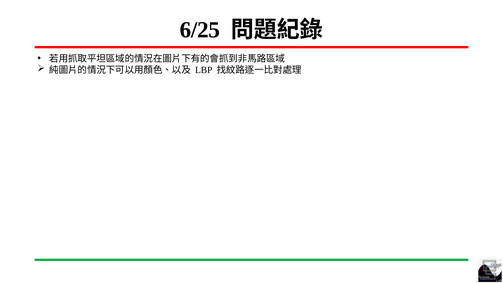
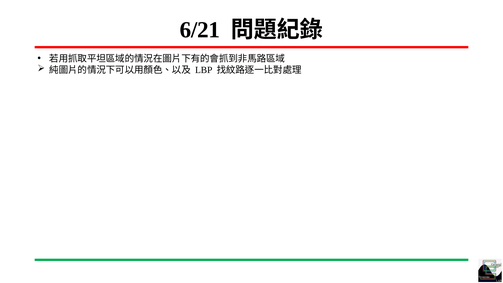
6/25: 6/25 -> 6/21
